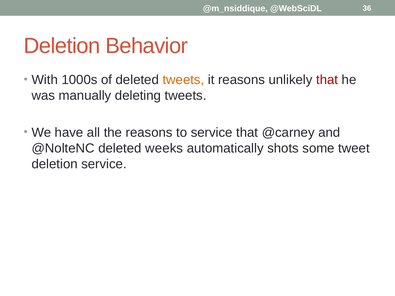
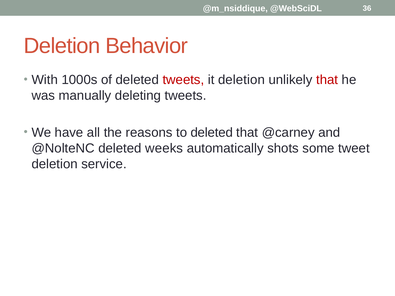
tweets at (183, 80) colour: orange -> red
it reasons: reasons -> deletion
to service: service -> deleted
